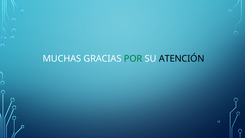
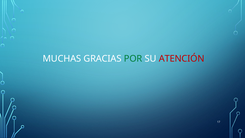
ATENCIÓN colour: black -> red
